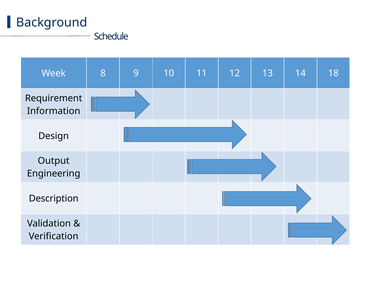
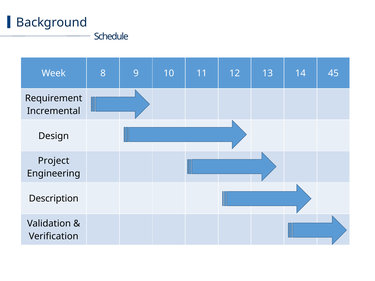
18: 18 -> 45
Information: Information -> Incremental
Output: Output -> Project
